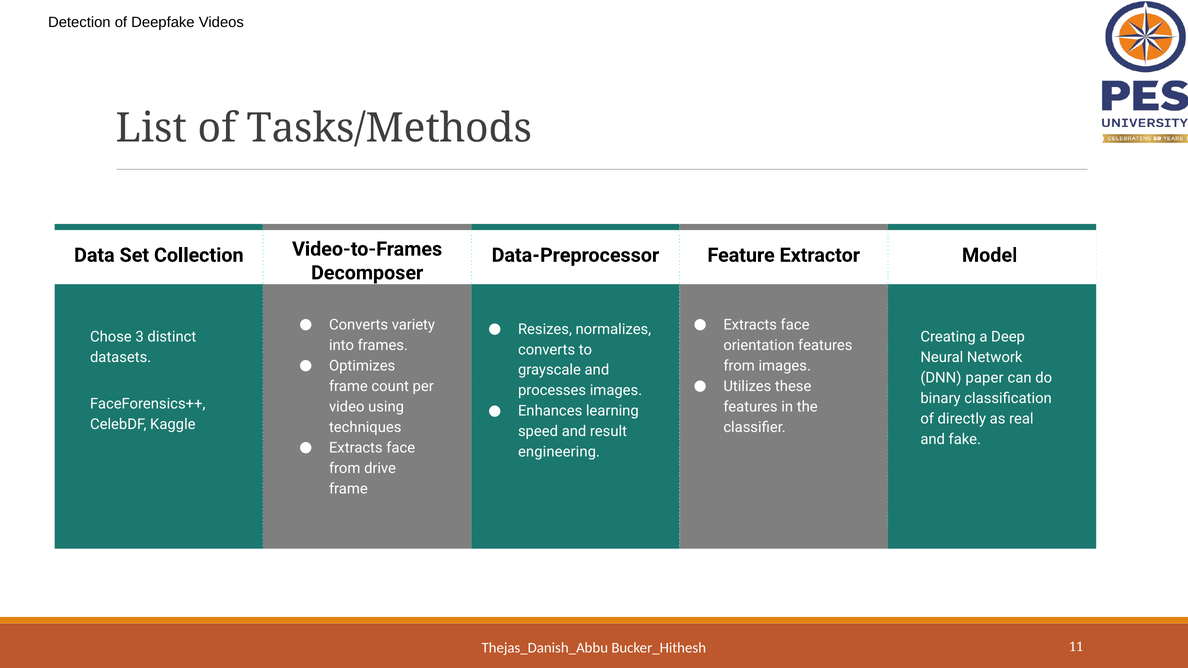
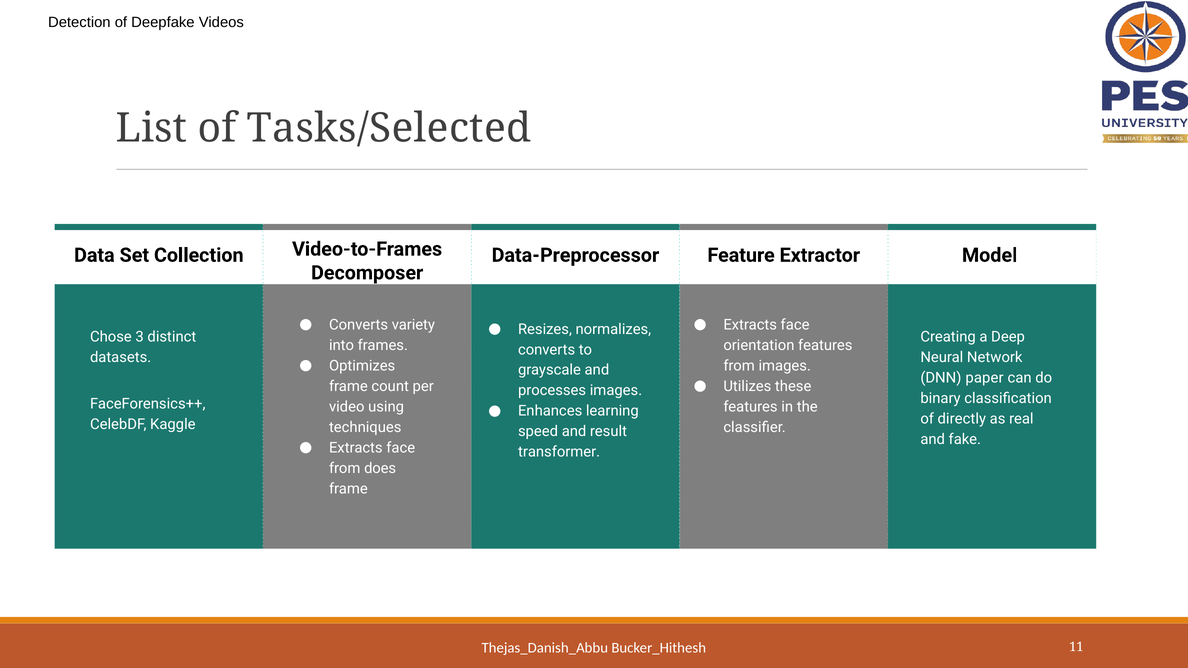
Tasks/Methods: Tasks/Methods -> Tasks/Selected
engineering: engineering -> transformer
drive: drive -> does
